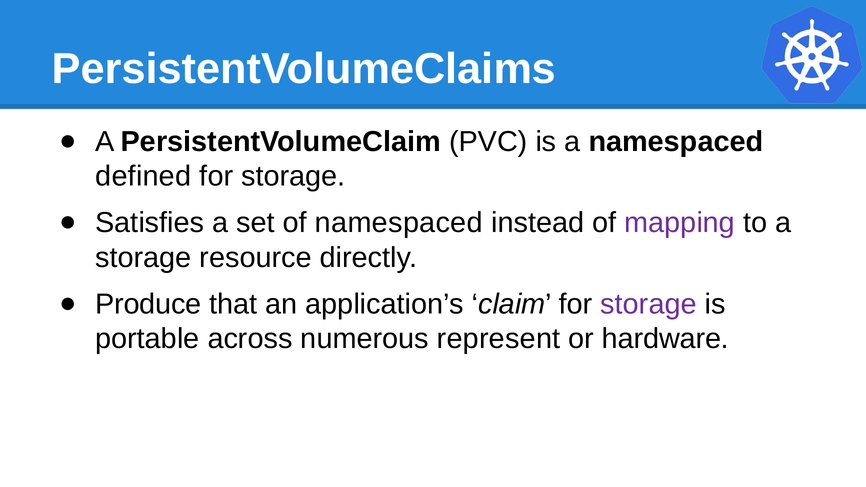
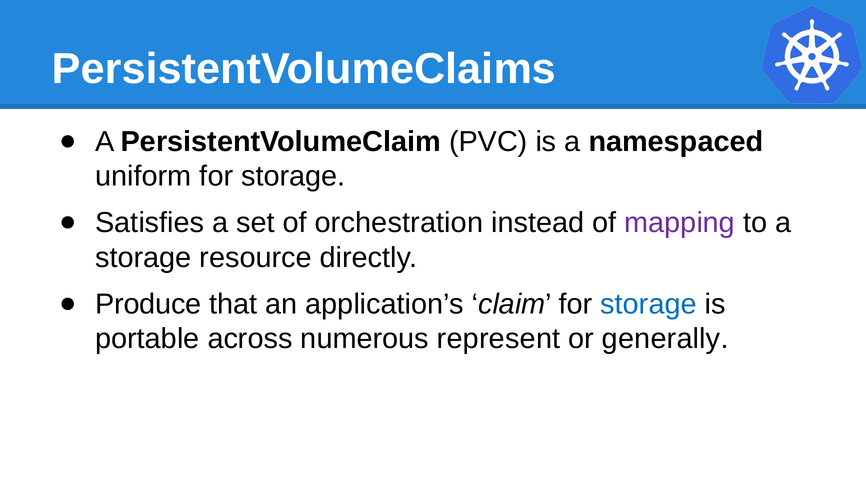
defined: defined -> uniform
of namespaced: namespaced -> orchestration
storage at (649, 304) colour: purple -> blue
hardware: hardware -> generally
